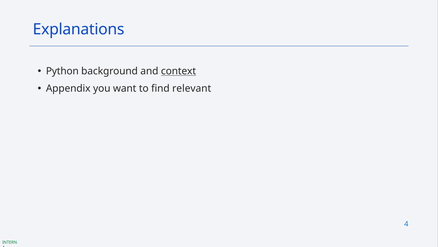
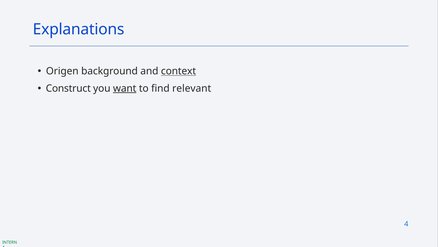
Python: Python -> Origen
Appendix: Appendix -> Construct
want underline: none -> present
